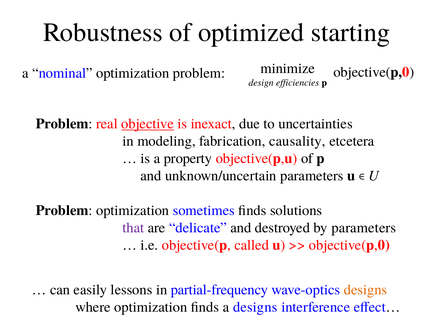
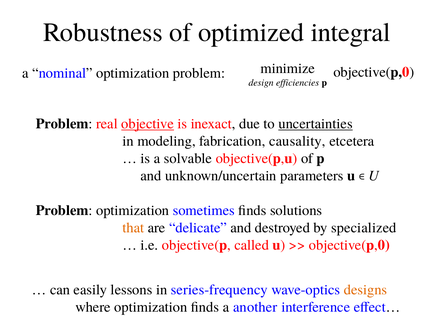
starting: starting -> integral
uncertainties underline: none -> present
property: property -> solvable
that colour: purple -> orange
by parameters: parameters -> specialized
partial-frequency: partial-frequency -> series-frequency
a designs: designs -> another
